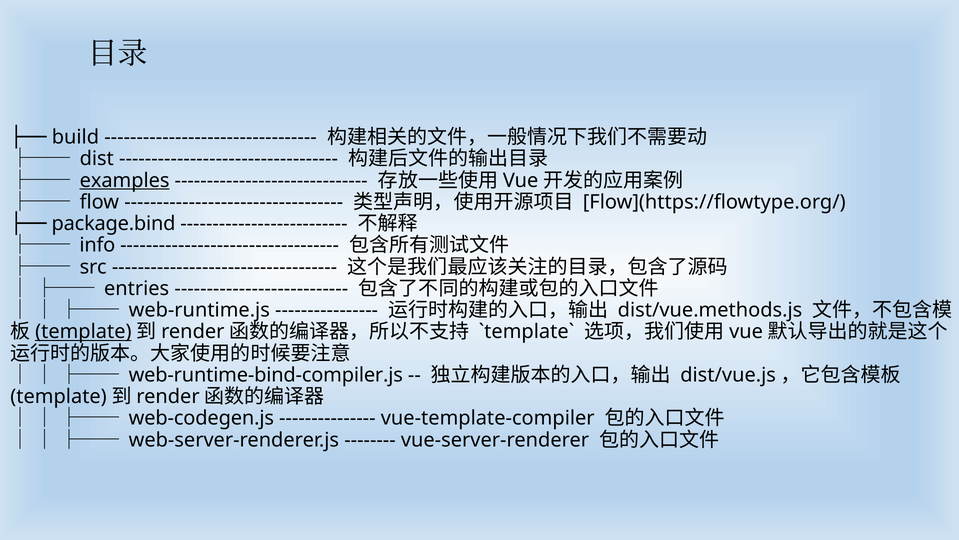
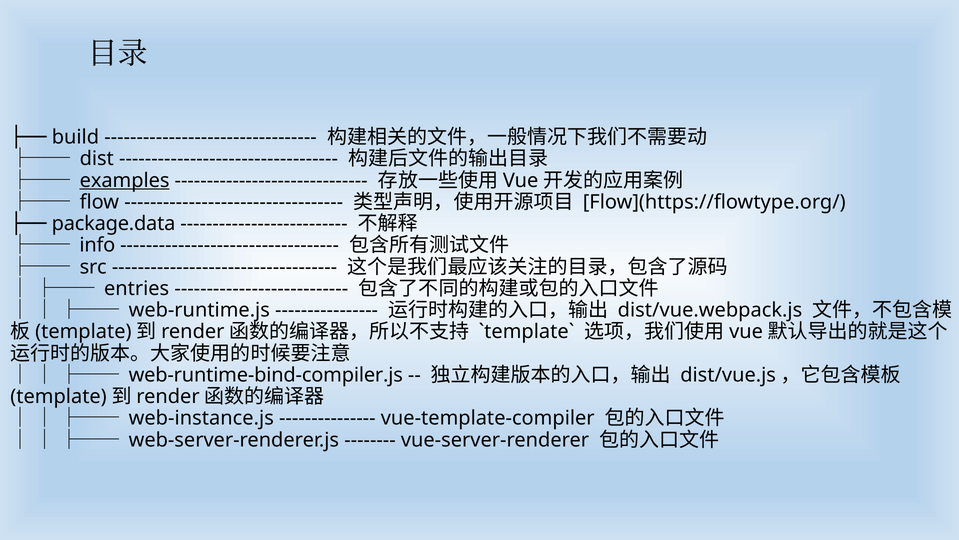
package.bind: package.bind -> package.data
dist/vue.methods.js: dist/vue.methods.js -> dist/vue.webpack.js
template at (83, 331) underline: present -> none
web-codegen.js: web-codegen.js -> web-instance.js
